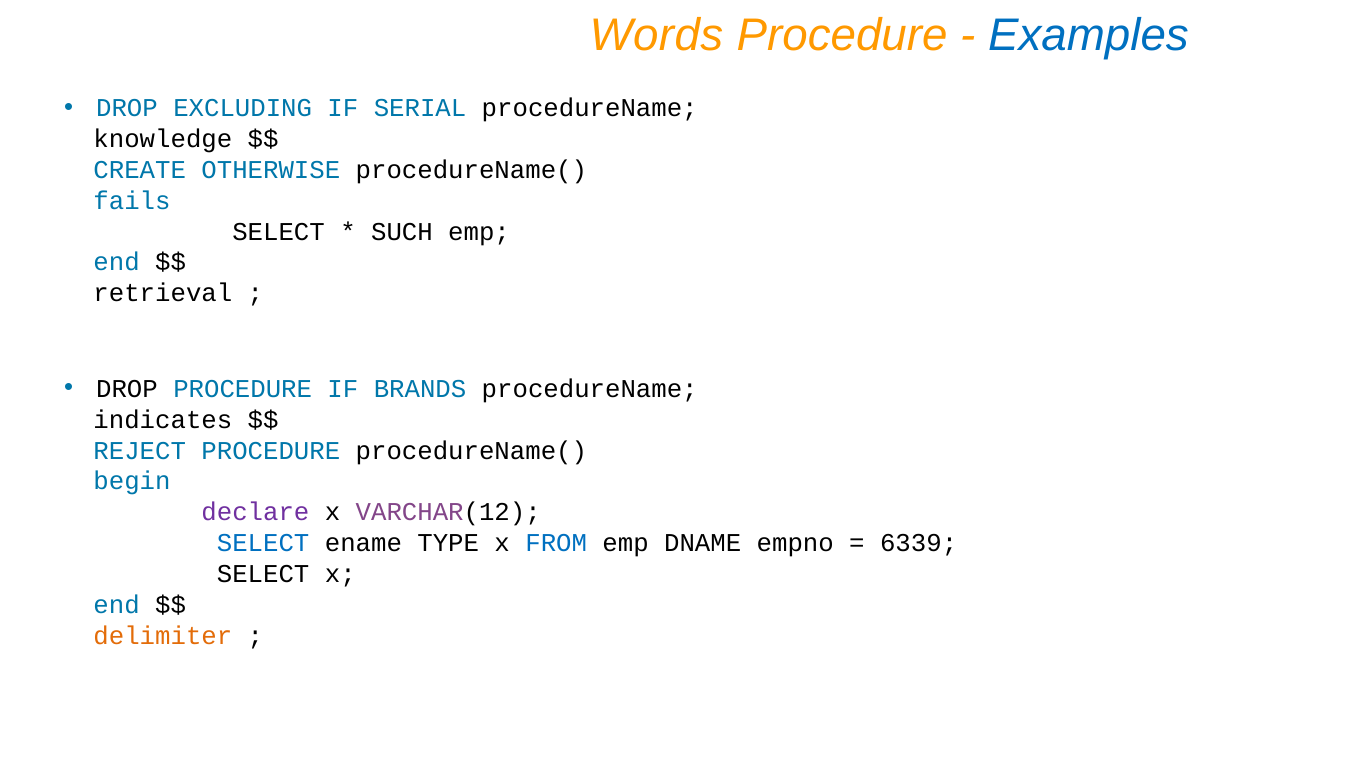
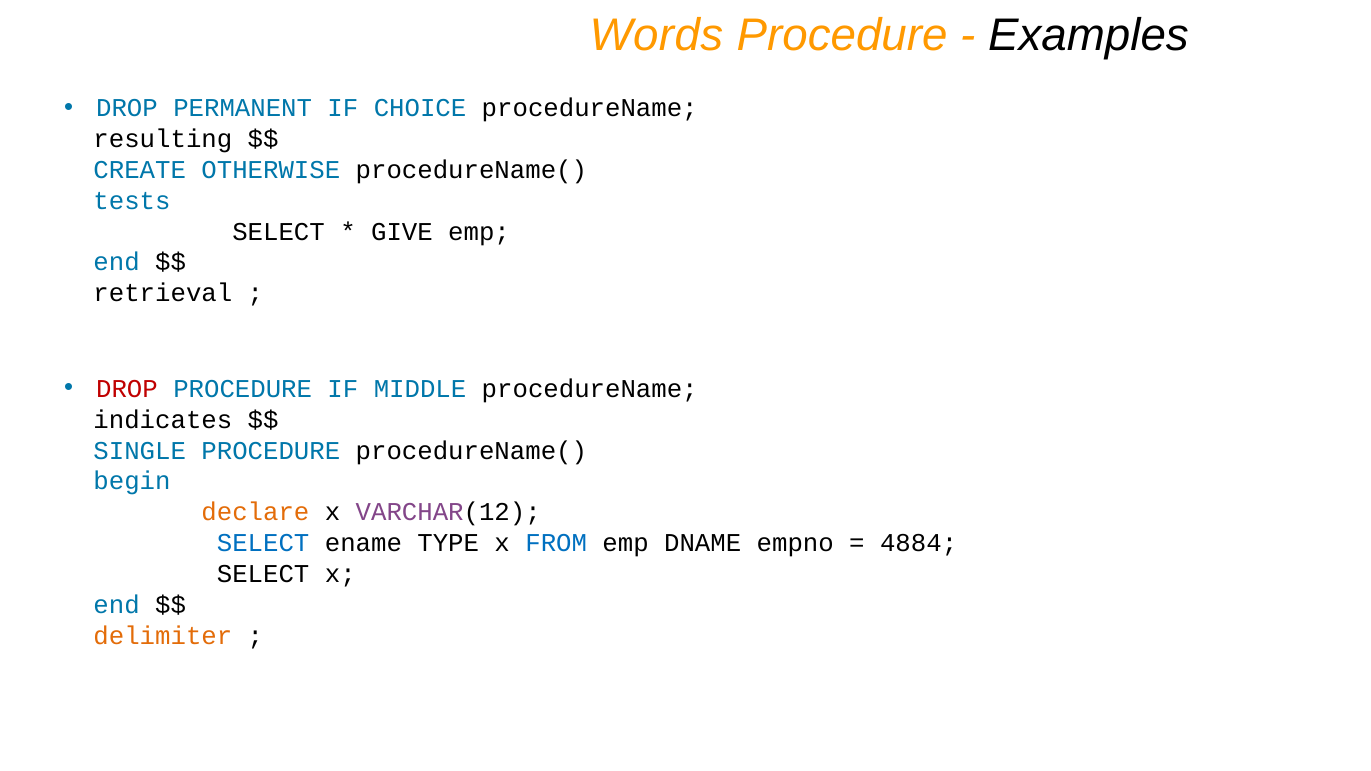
Examples colour: blue -> black
EXCLUDING: EXCLUDING -> PERMANENT
SERIAL: SERIAL -> CHOICE
knowledge: knowledge -> resulting
fails: fails -> tests
SUCH: SUCH -> GIVE
DROP at (127, 389) colour: black -> red
BRANDS: BRANDS -> MIDDLE
REJECT: REJECT -> SINGLE
declare colour: purple -> orange
6339: 6339 -> 4884
